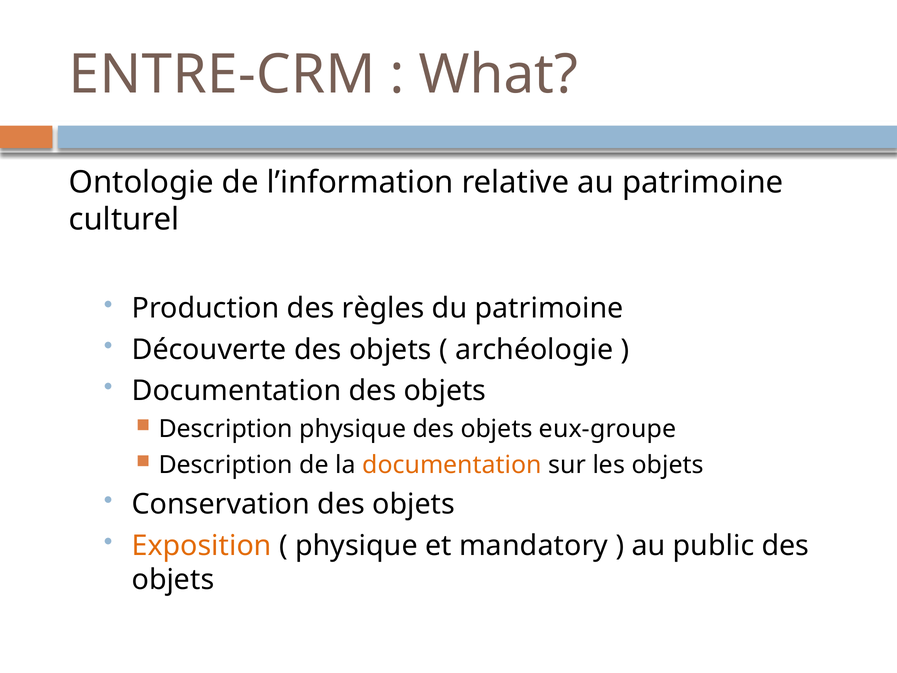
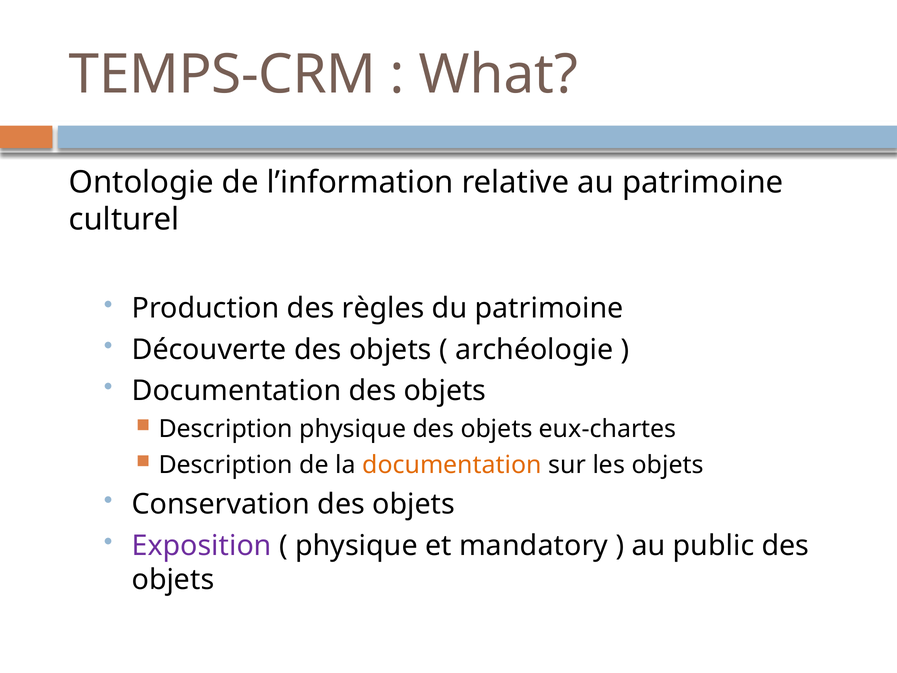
ENTRE-CRM: ENTRE-CRM -> TEMPS-CRM
eux-groupe: eux-groupe -> eux-chartes
Exposition colour: orange -> purple
